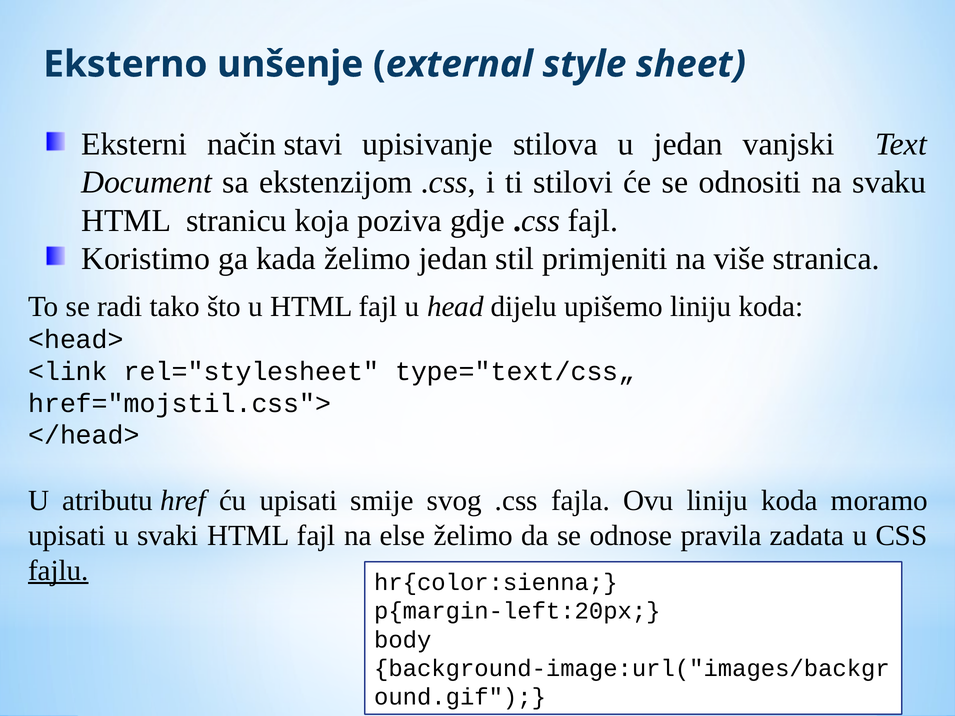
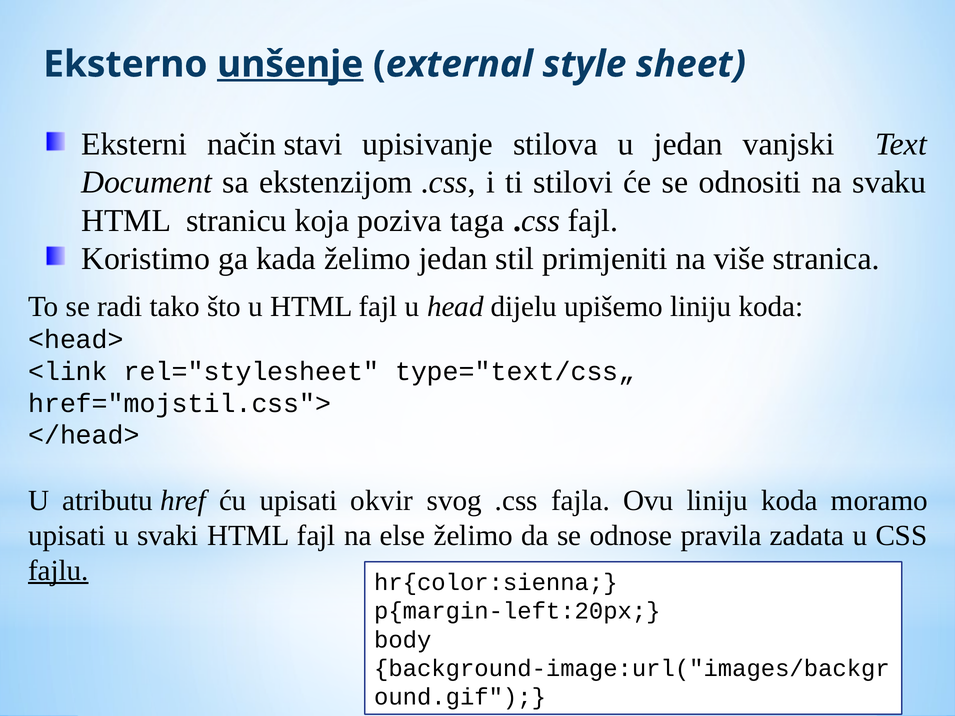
unšenje underline: none -> present
gdje: gdje -> taga
smije: smije -> okvir
